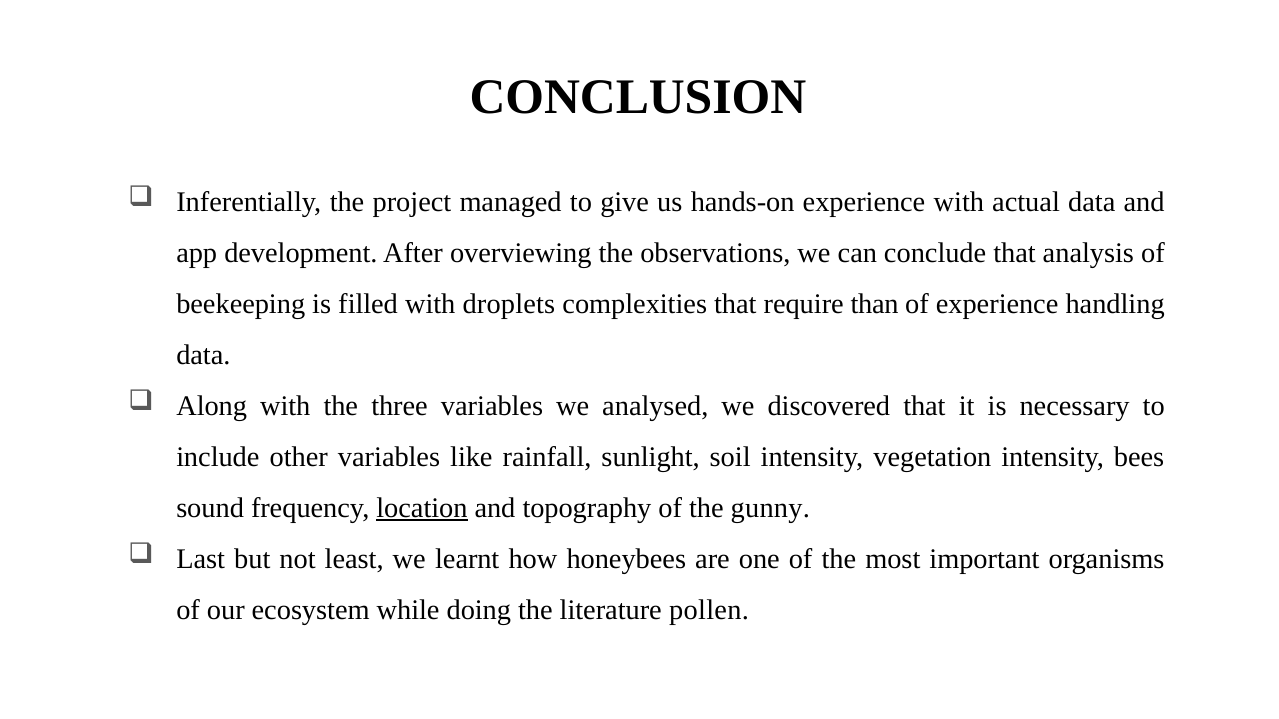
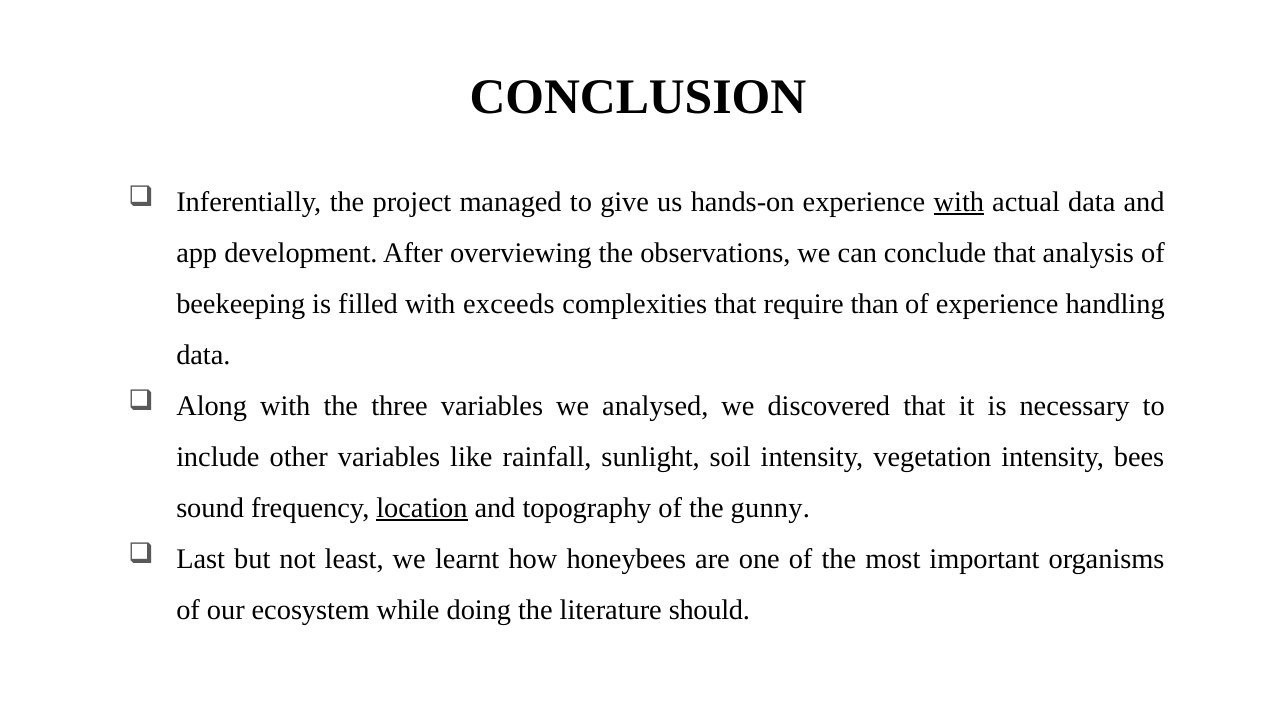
with at (959, 202) underline: none -> present
droplets: droplets -> exceeds
pollen: pollen -> should
